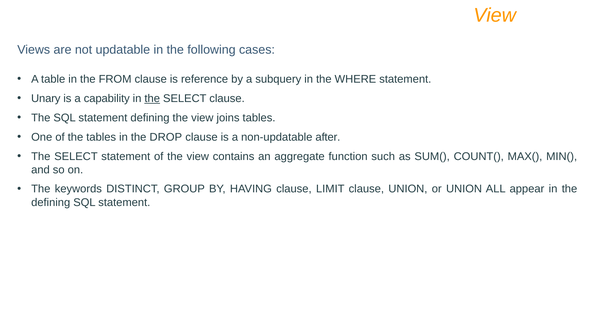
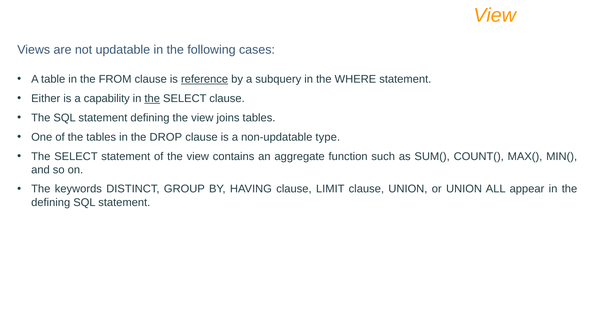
reference underline: none -> present
Unary: Unary -> Either
after: after -> type
